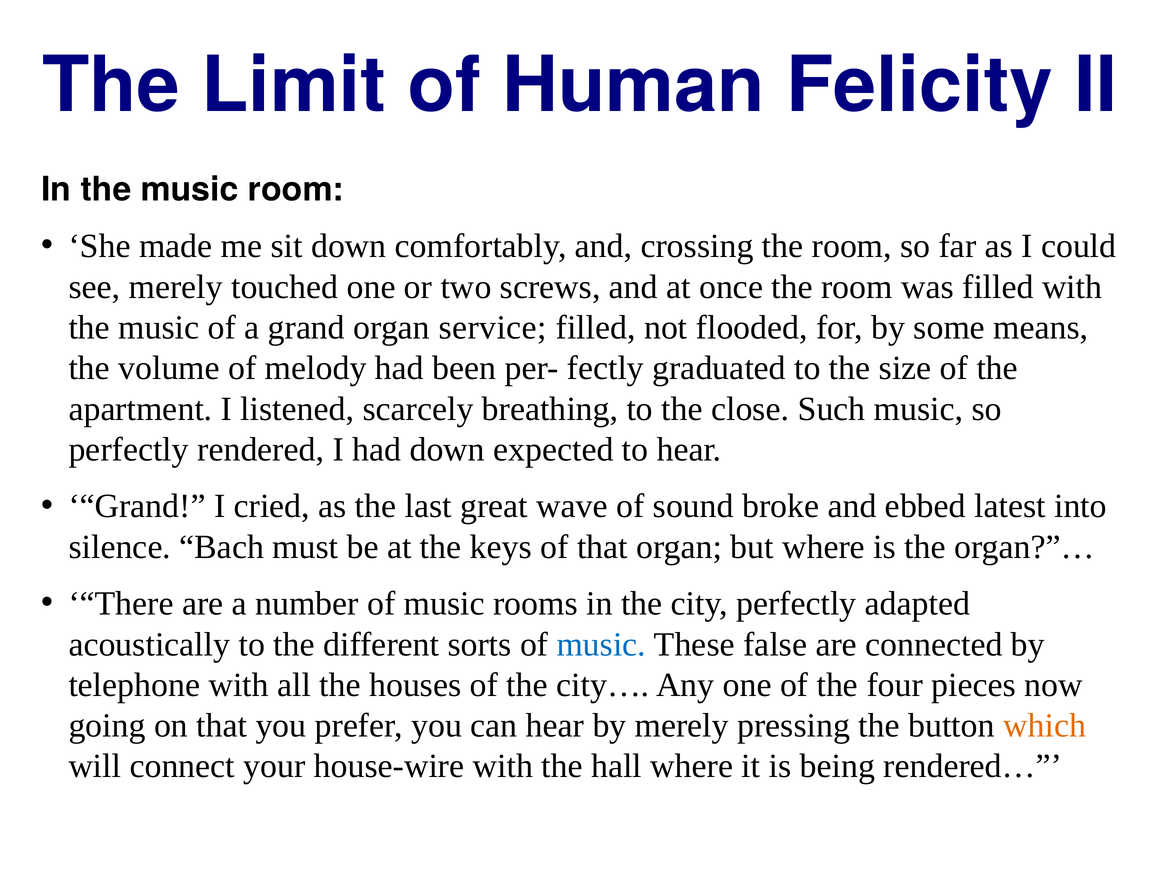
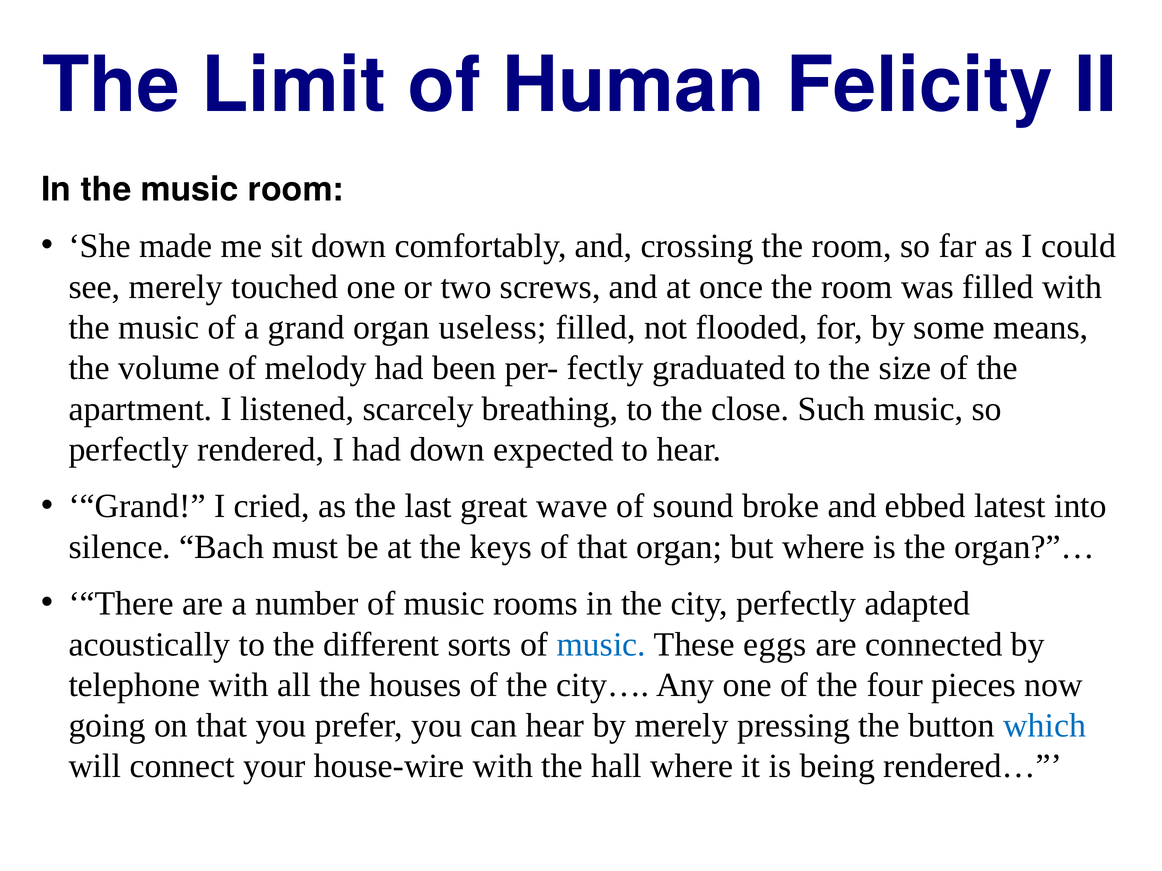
service: service -> useless
false: false -> eggs
which colour: orange -> blue
